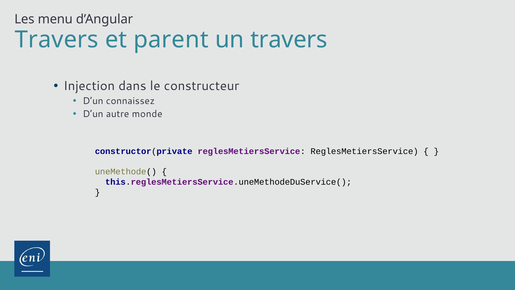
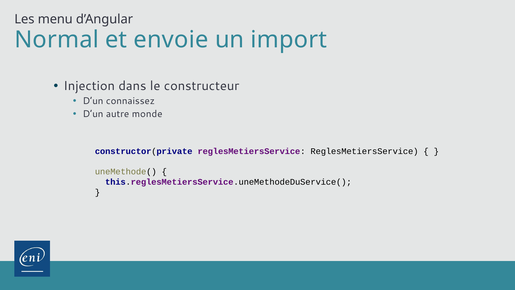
Travers at (57, 40): Travers -> Normal
parent: parent -> envoie
un travers: travers -> import
